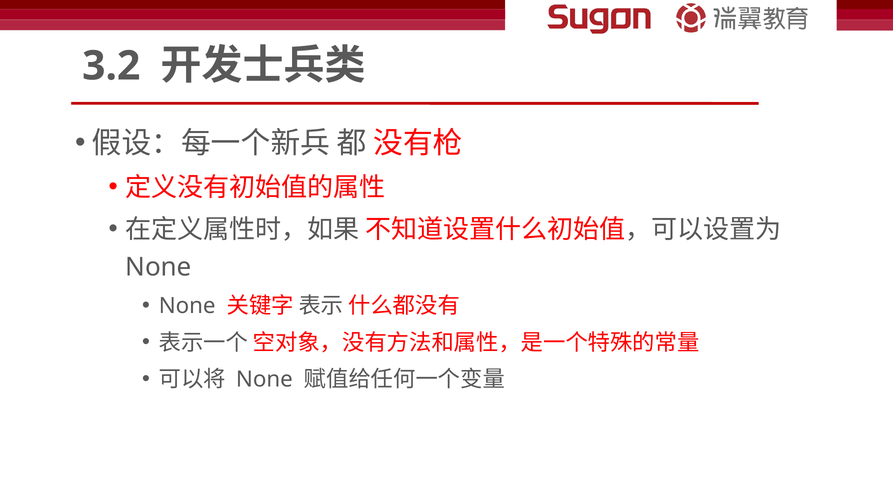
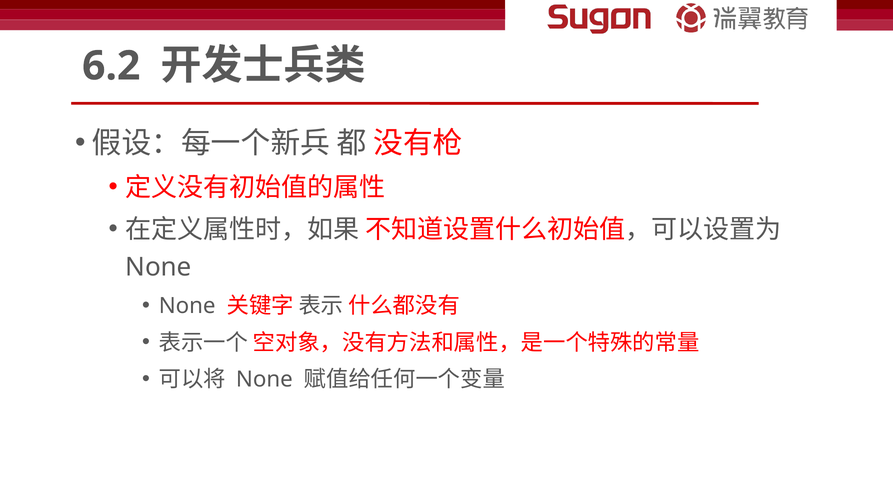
3.2: 3.2 -> 6.2
